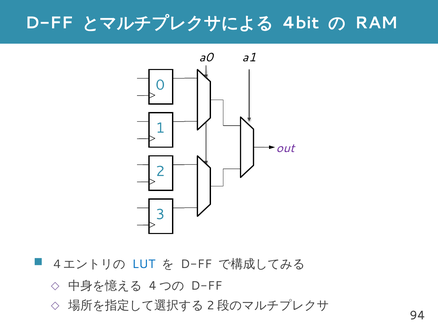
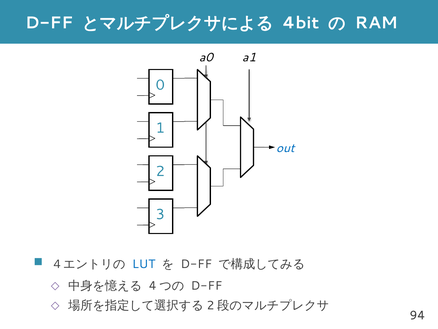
out colour: purple -> blue
